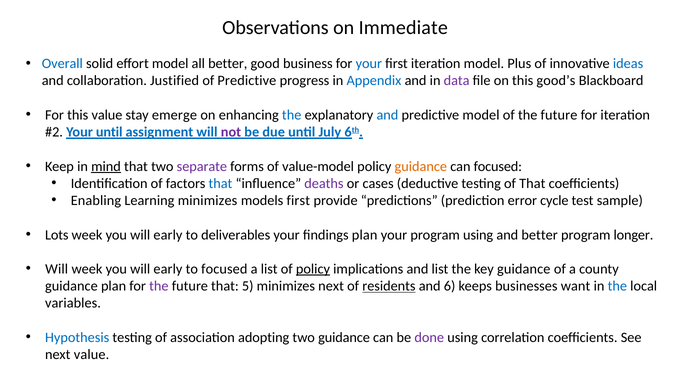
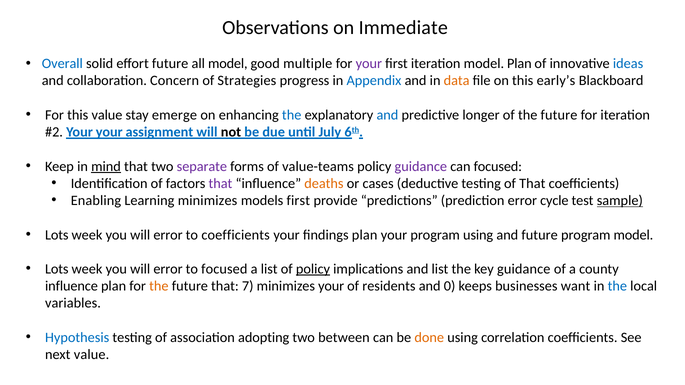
effort model: model -> future
all better: better -> model
business: business -> multiple
your at (369, 64) colour: blue -> purple
model Plus: Plus -> Plan
Justified: Justified -> Concern
of Predictive: Predictive -> Strategies
data colour: purple -> orange
good’s: good’s -> early’s
predictive model: model -> longer
Your until: until -> your
not colour: purple -> black
value-model: value-model -> value-teams
guidance at (421, 166) colour: orange -> purple
that at (220, 184) colour: blue -> purple
deaths colour: purple -> orange
sample underline: none -> present
early at (168, 235): early -> error
to deliverables: deliverables -> coefficients
and better: better -> future
program longer: longer -> model
Will at (57, 269): Will -> Lots
early at (168, 269): early -> error
guidance at (71, 286): guidance -> influence
the at (159, 286) colour: purple -> orange
5: 5 -> 7
minimizes next: next -> your
residents underline: present -> none
6: 6 -> 0
two guidance: guidance -> between
done colour: purple -> orange
